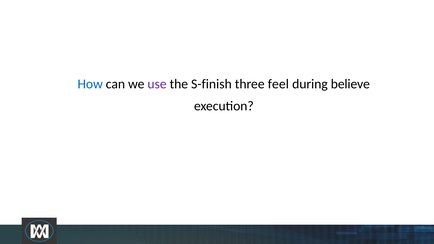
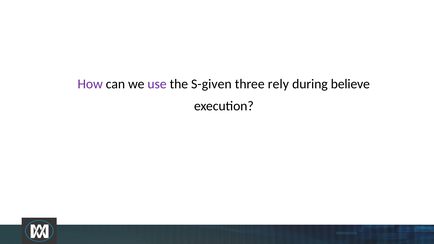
How colour: blue -> purple
S-finish: S-finish -> S-given
feel: feel -> rely
